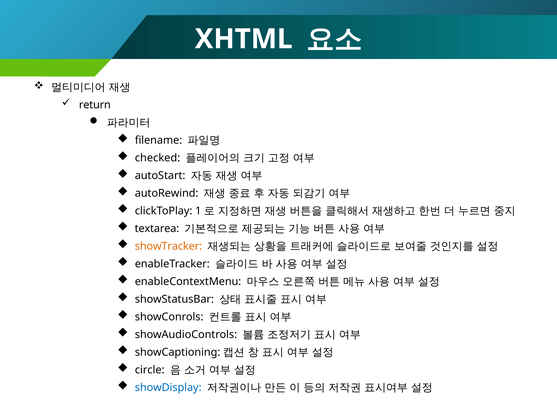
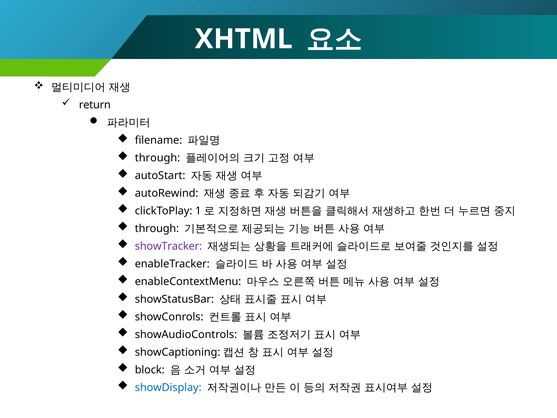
checked at (158, 158): checked -> through
textarea at (157, 228): textarea -> through
showTracker colour: orange -> purple
circle: circle -> block
